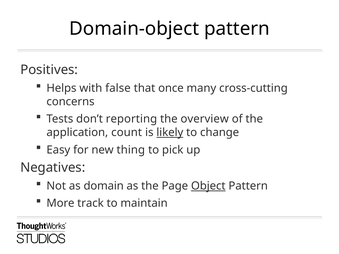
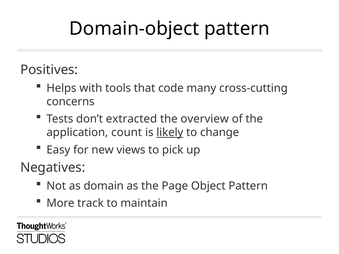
false: false -> tools
once: once -> code
reporting: reporting -> extracted
thing: thing -> views
Object underline: present -> none
